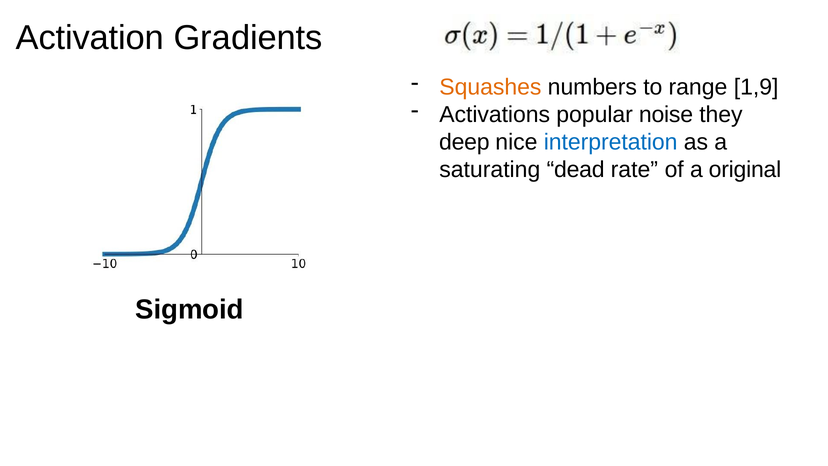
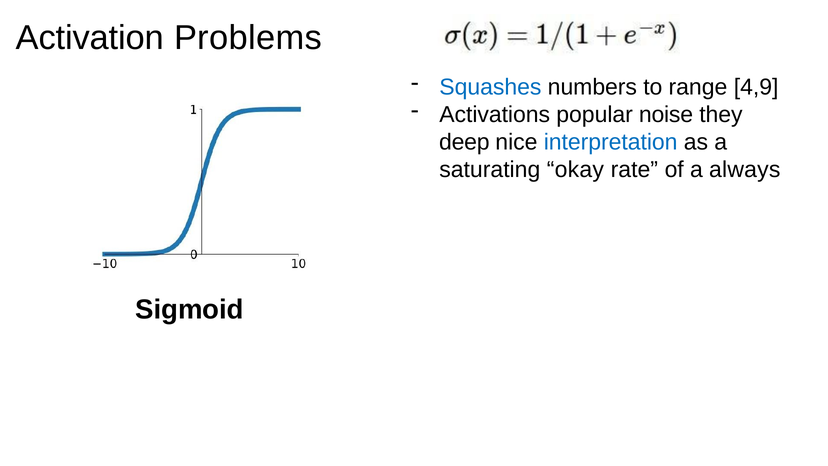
Gradients: Gradients -> Problems
Squashes colour: orange -> blue
1,9: 1,9 -> 4,9
dead: dead -> okay
original: original -> always
